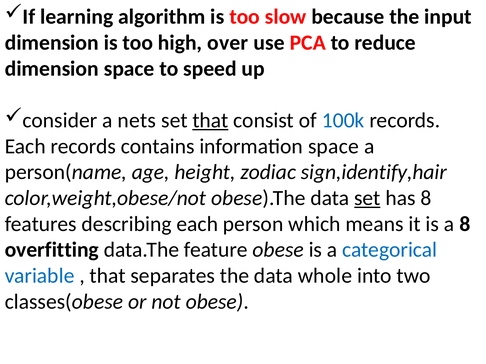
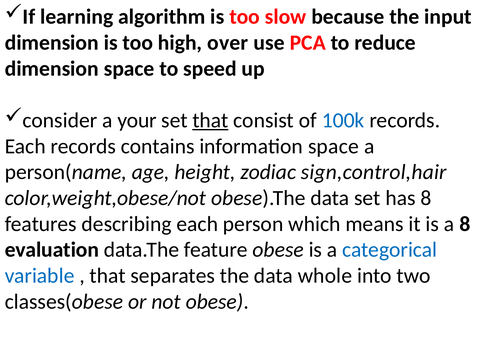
nets: nets -> your
sign,identify,hair: sign,identify,hair -> sign,control,hair
set at (367, 198) underline: present -> none
overfitting: overfitting -> evaluation
